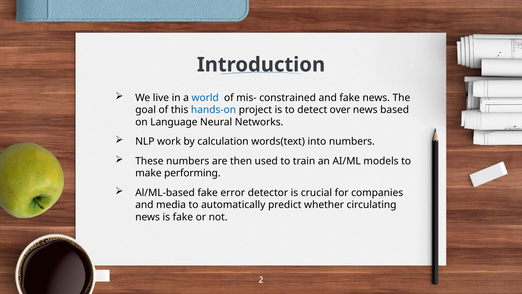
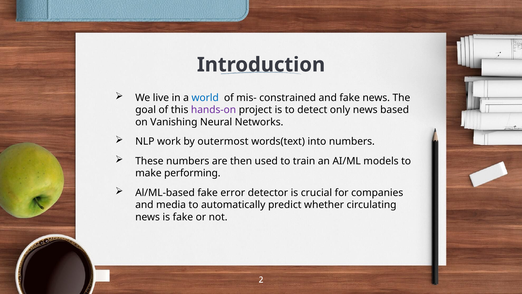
hands-on colour: blue -> purple
over: over -> only
Language: Language -> Vanishing
calculation: calculation -> outermost
